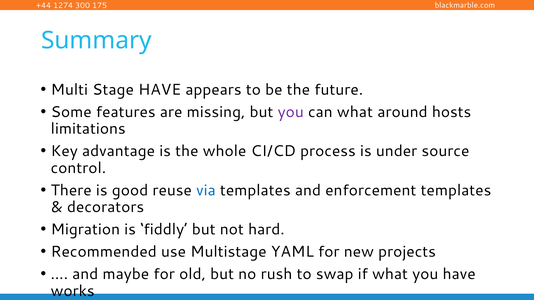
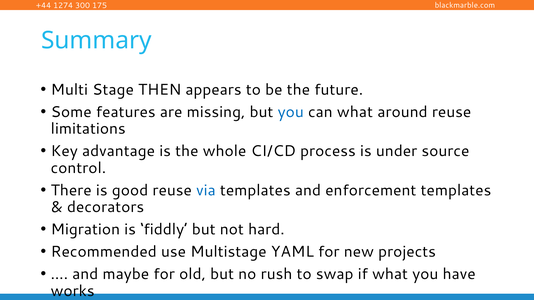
Stage HAVE: HAVE -> THEN
you at (291, 112) colour: purple -> blue
around hosts: hosts -> reuse
